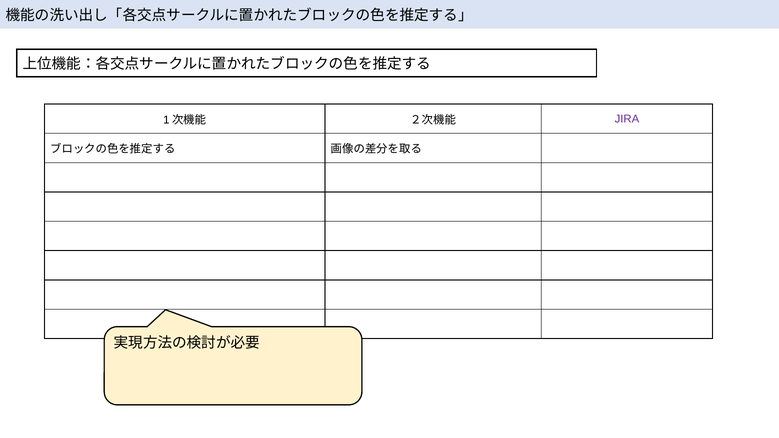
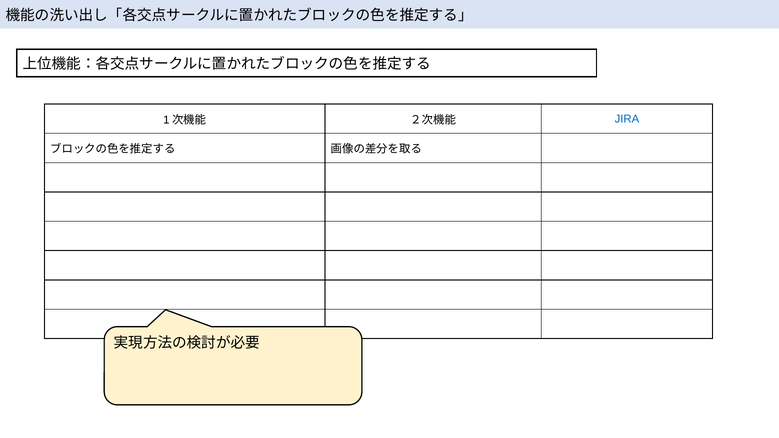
JIRA colour: purple -> blue
